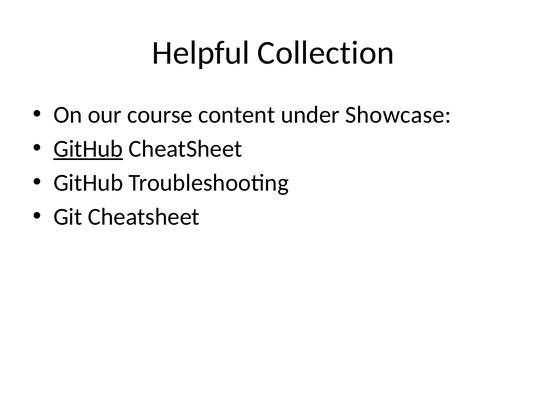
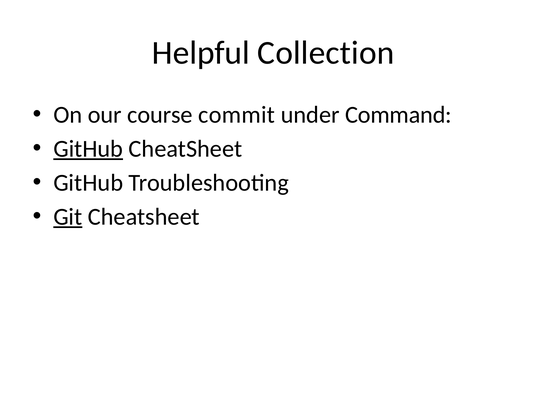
content: content -> commit
Showcase: Showcase -> Command
Git underline: none -> present
